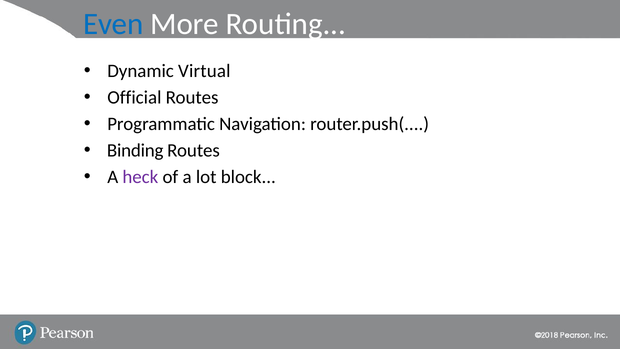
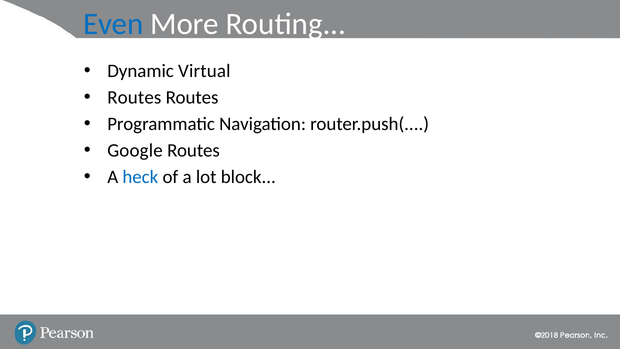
Official at (134, 98): Official -> Routes
Binding: Binding -> Google
heck colour: purple -> blue
